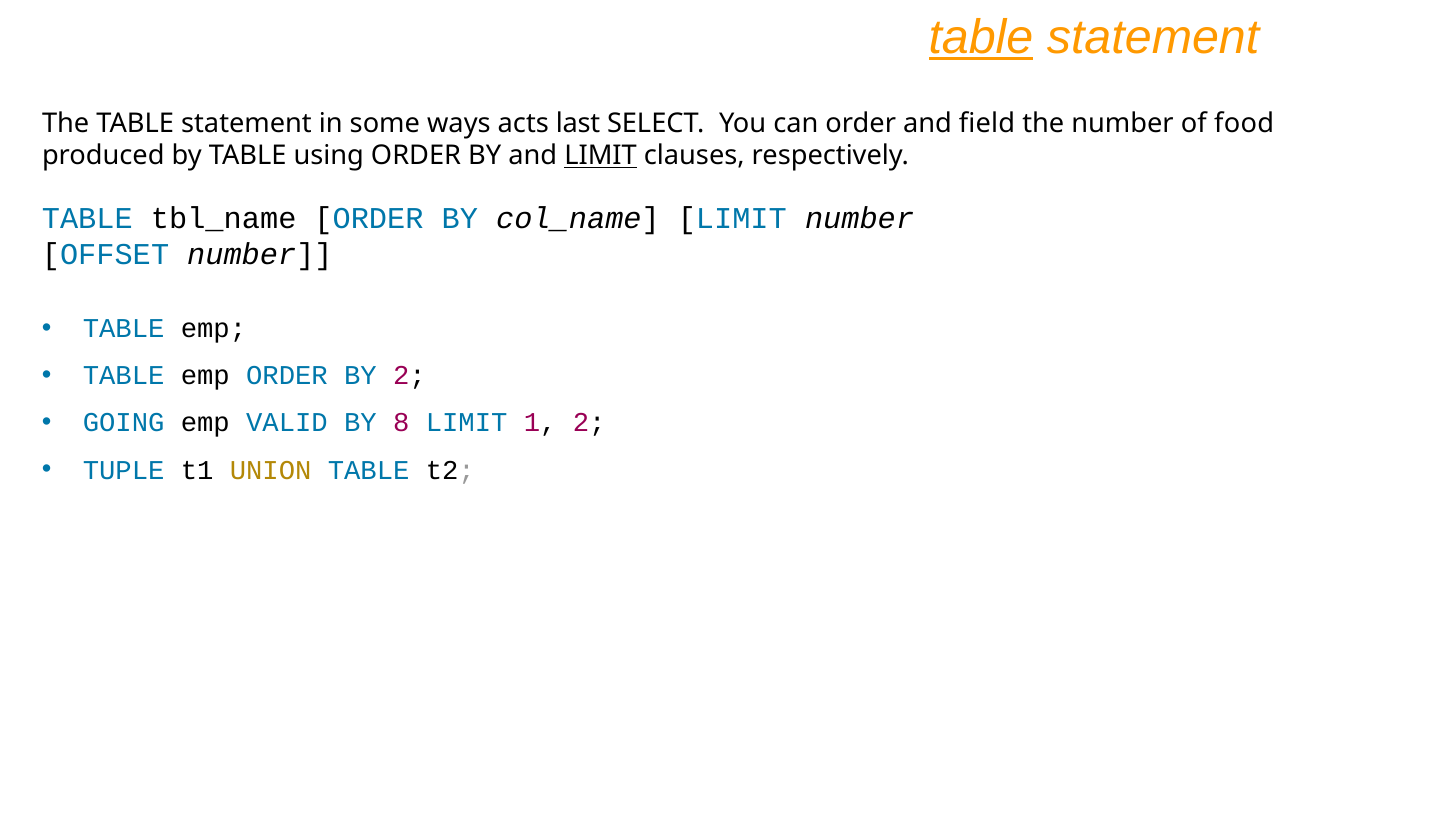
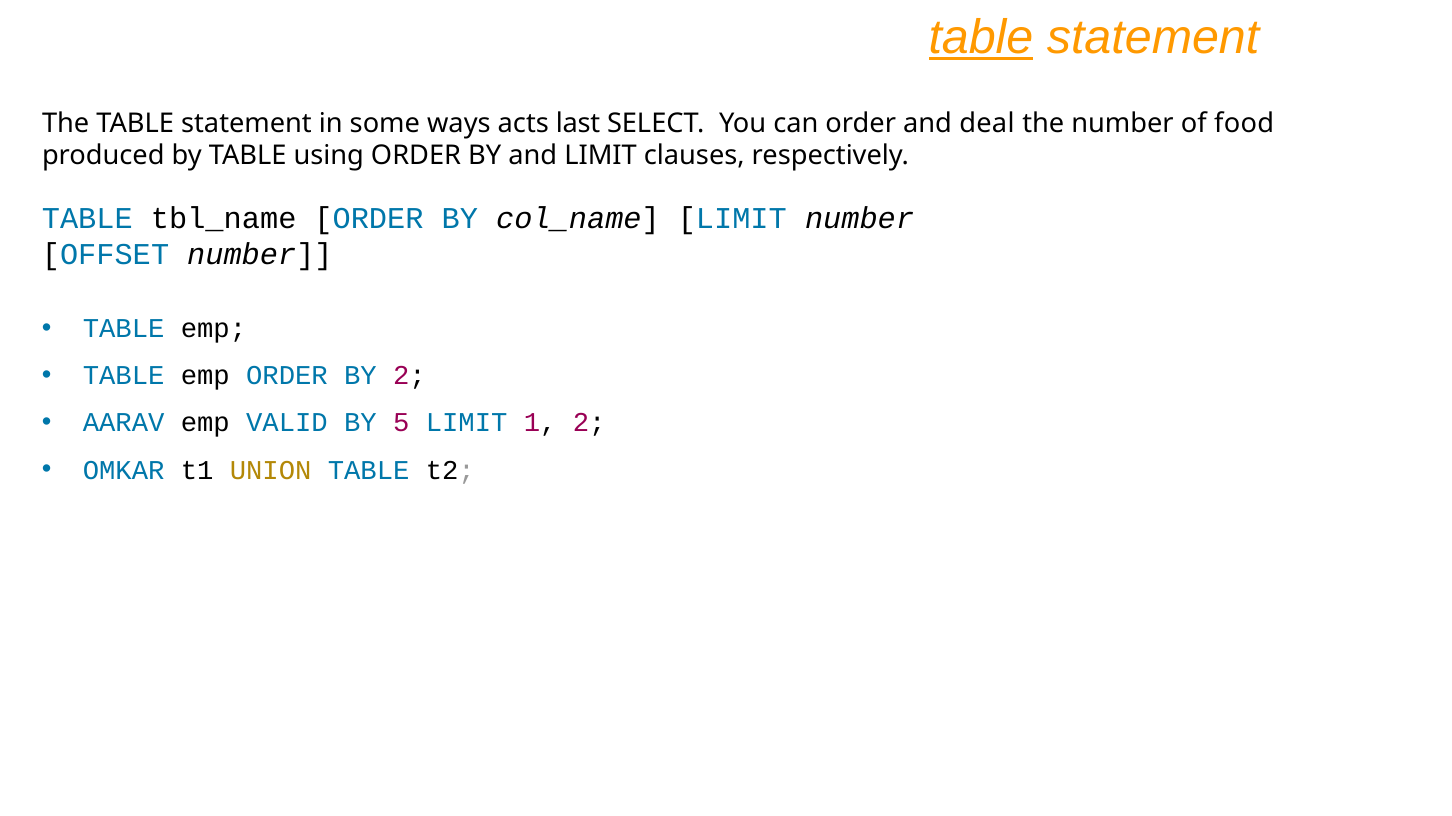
field: field -> deal
LIMIT at (601, 156) underline: present -> none
GOING: GOING -> AARAV
8: 8 -> 5
TUPLE: TUPLE -> OMKAR
